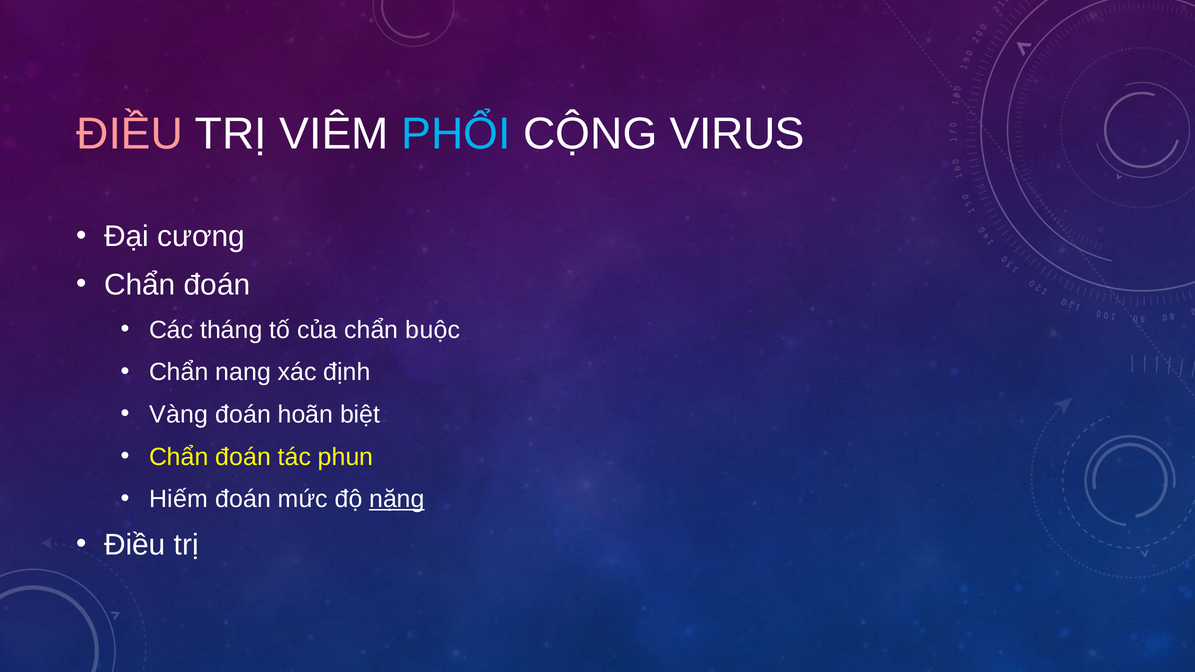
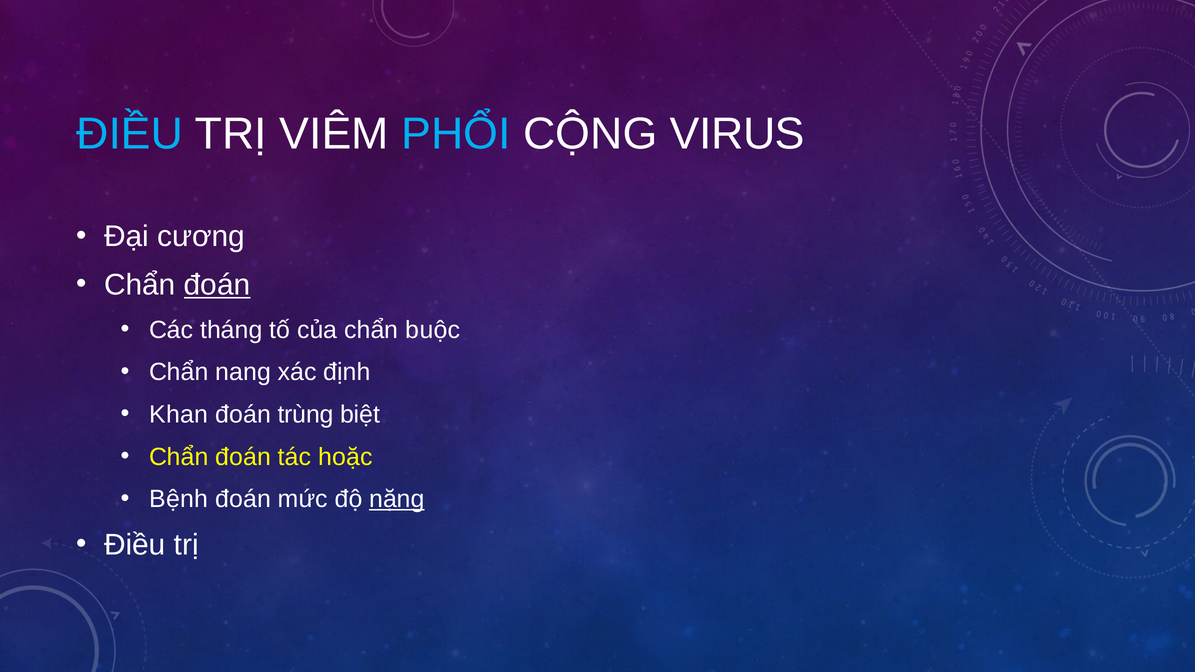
ĐIỀU at (130, 134) colour: pink -> light blue
đoán at (217, 285) underline: none -> present
Vàng: Vàng -> Khan
hoãn: hoãn -> trùng
phun: phun -> hoặc
Hiếm: Hiếm -> Bệnh
